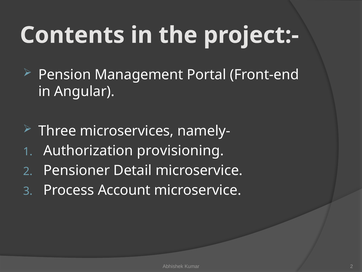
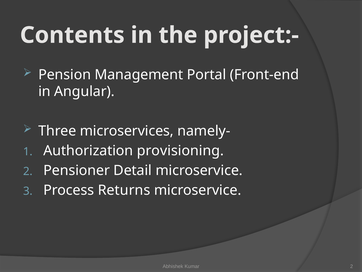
Account: Account -> Returns
